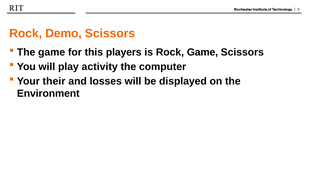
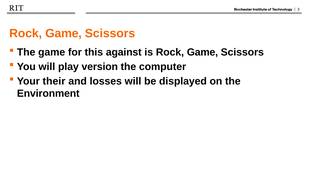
Demo at (63, 34): Demo -> Game
players: players -> against
activity: activity -> version
